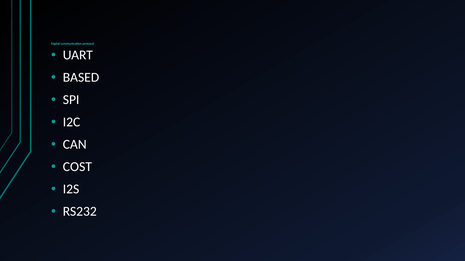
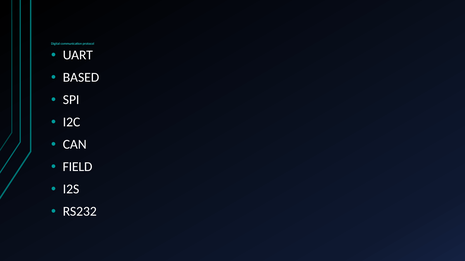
COST: COST -> FIELD
